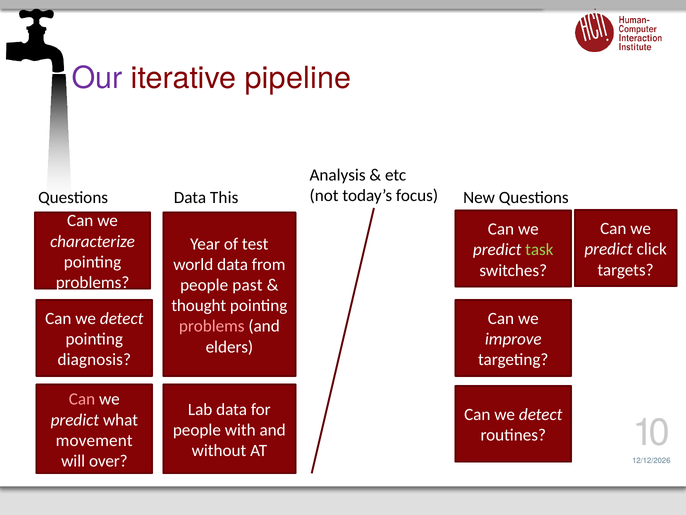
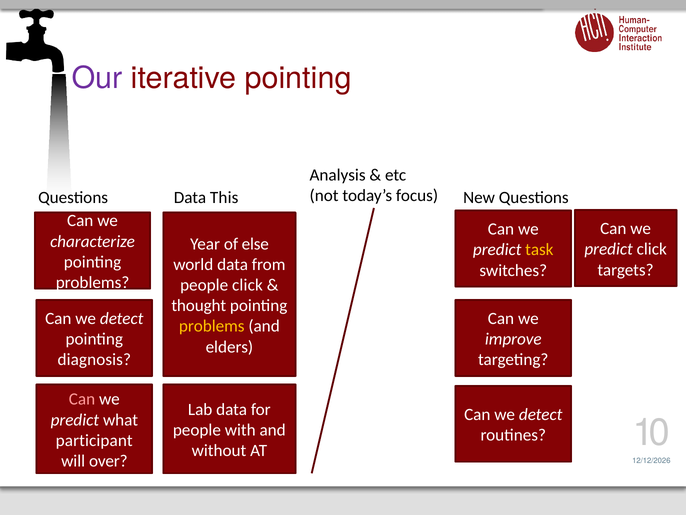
iterative pipeline: pipeline -> pointing
test: test -> else
task colour: light green -> yellow
people past: past -> click
problems at (212, 326) colour: pink -> yellow
movement: movement -> participant
